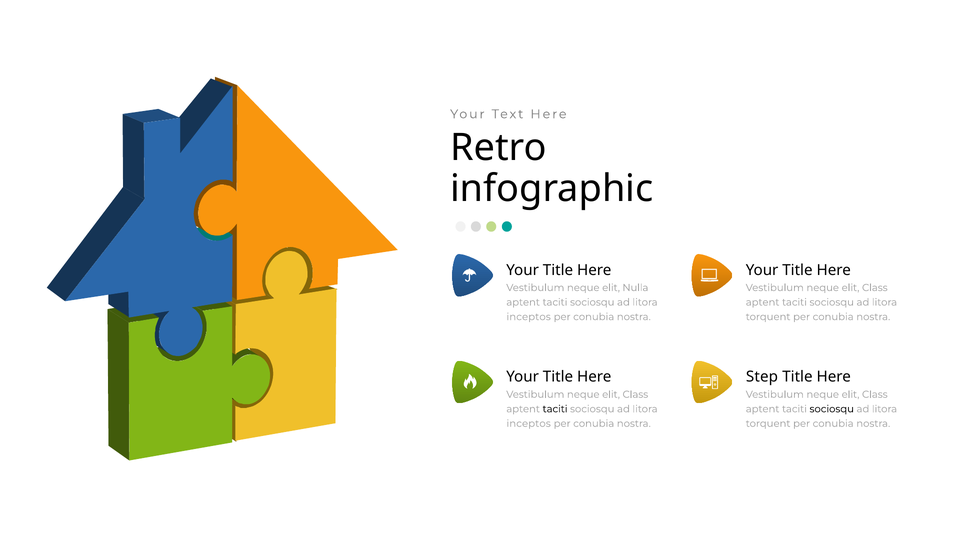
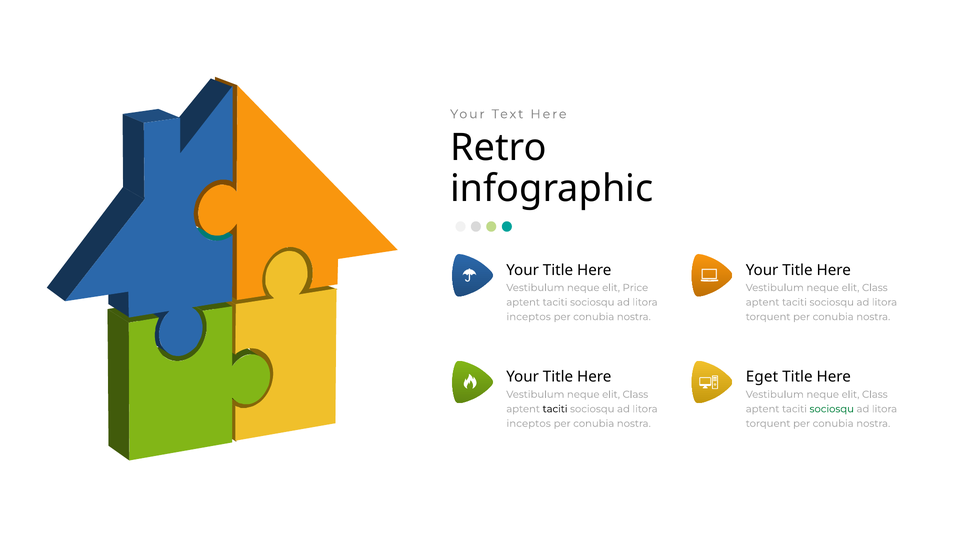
Nulla: Nulla -> Price
Step: Step -> Eget
sociosqu at (832, 409) colour: black -> green
